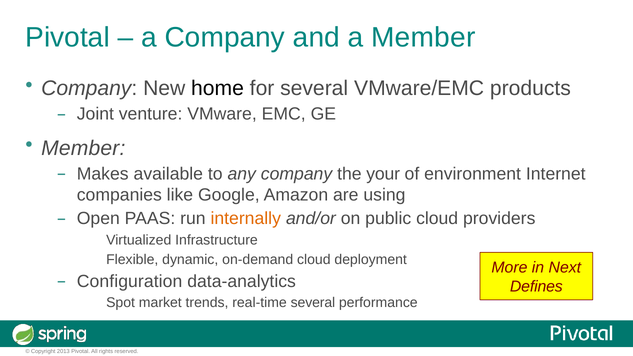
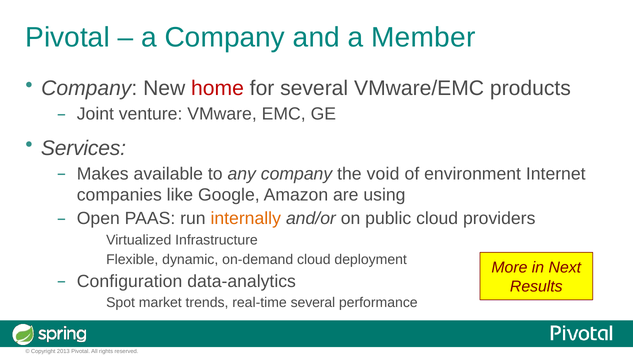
home colour: black -> red
Member at (83, 148): Member -> Services
your: your -> void
Defines: Defines -> Results
